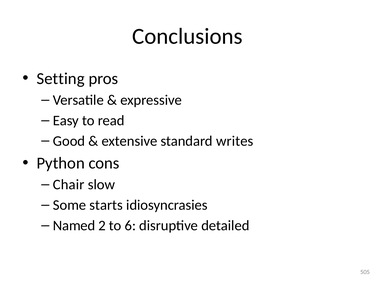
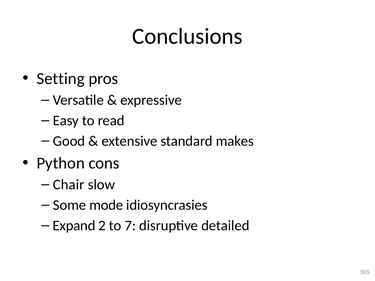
writes: writes -> makes
starts: starts -> mode
Named: Named -> Expand
6: 6 -> 7
